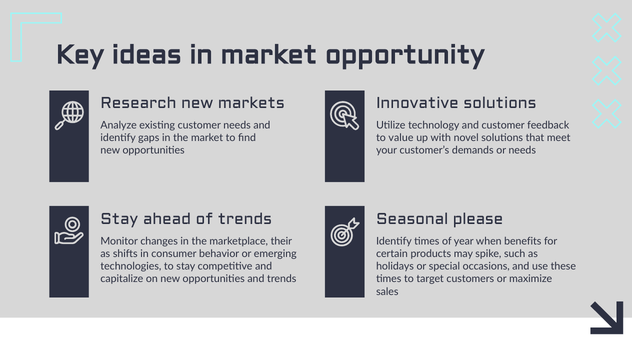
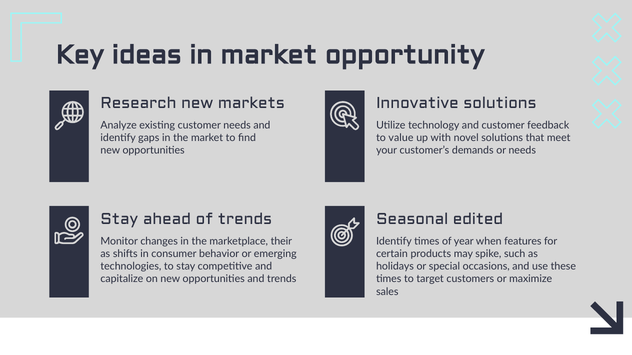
please: please -> edited
benefits: benefits -> features
